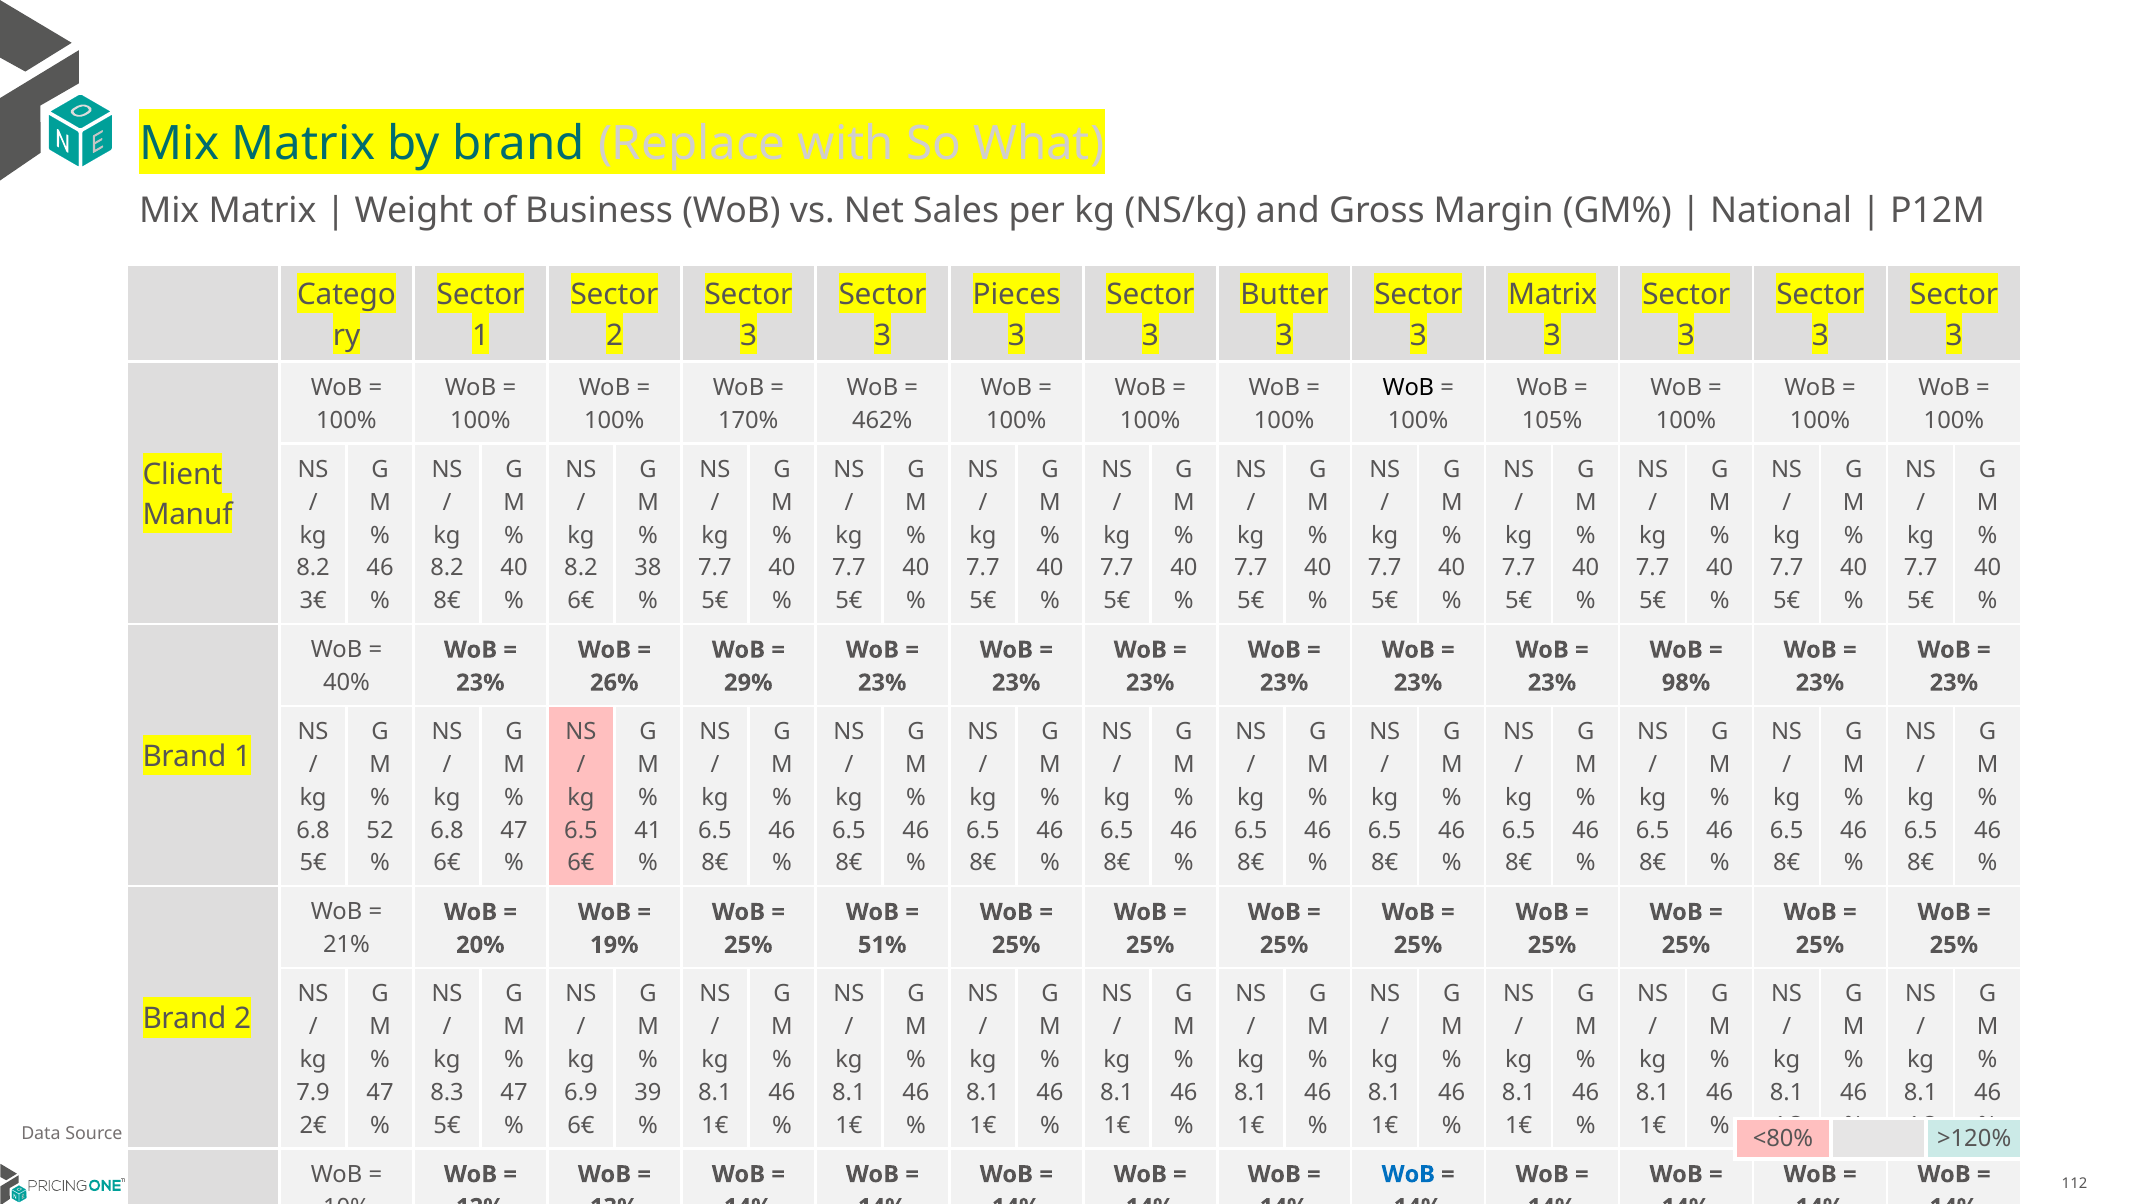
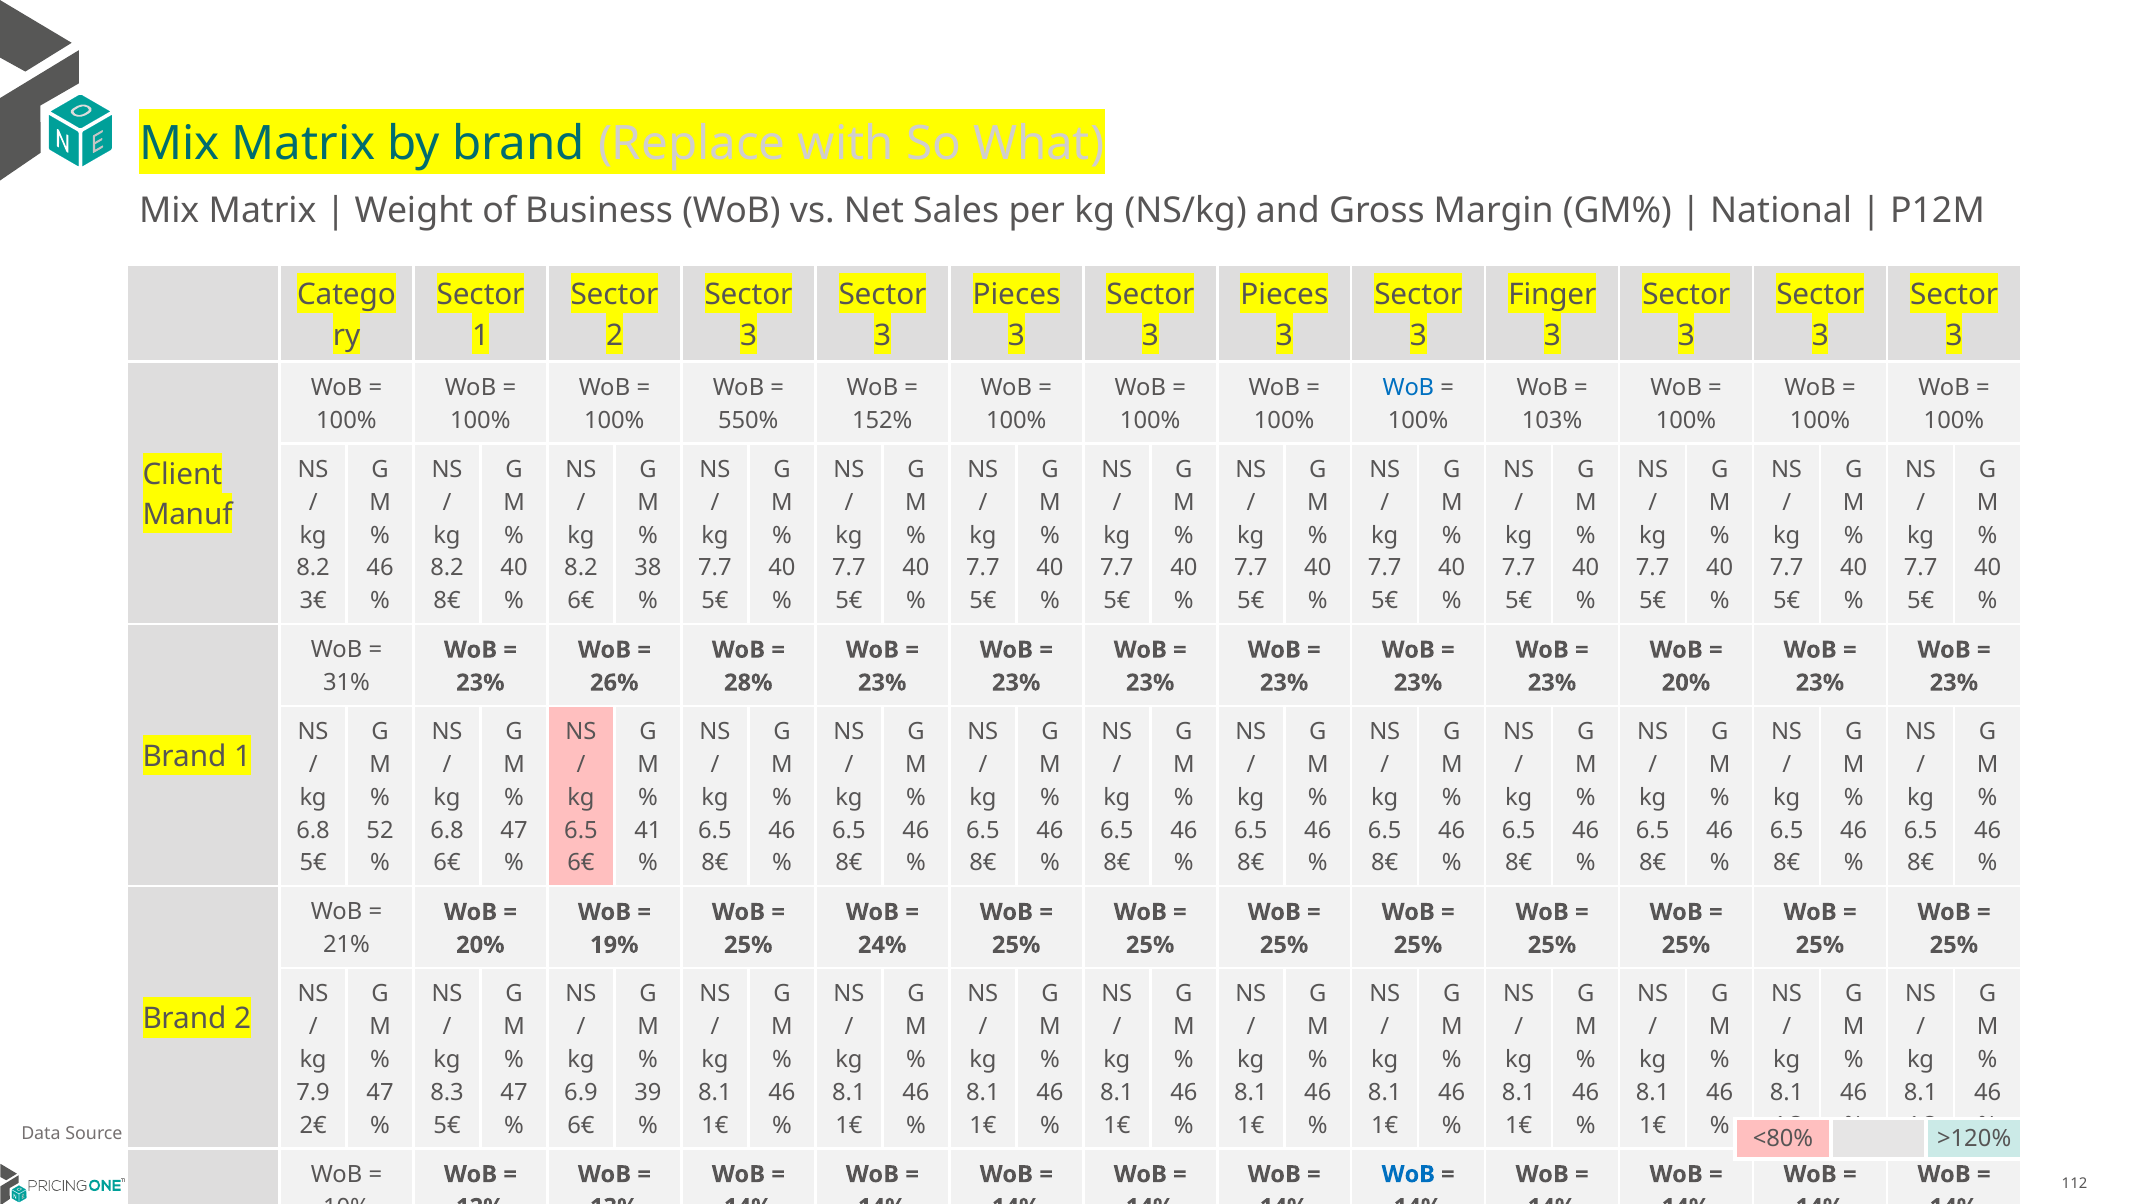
Butter at (1284, 295): Butter -> Pieces
Matrix at (1552, 295): Matrix -> Finger
WoB at (1408, 388) colour: black -> blue
170%: 170% -> 550%
462%: 462% -> 152%
105%: 105% -> 103%
40%: 40% -> 31%
29%: 29% -> 28%
98% at (1686, 683): 98% -> 20%
51%: 51% -> 24%
